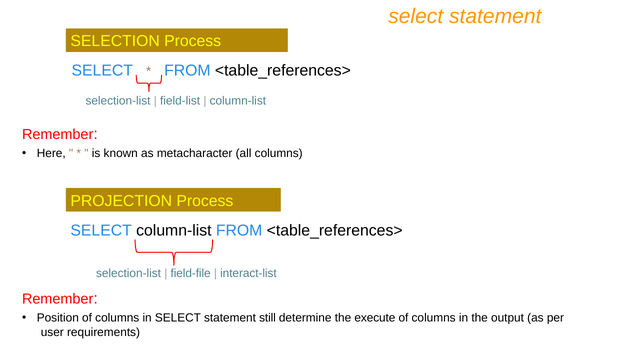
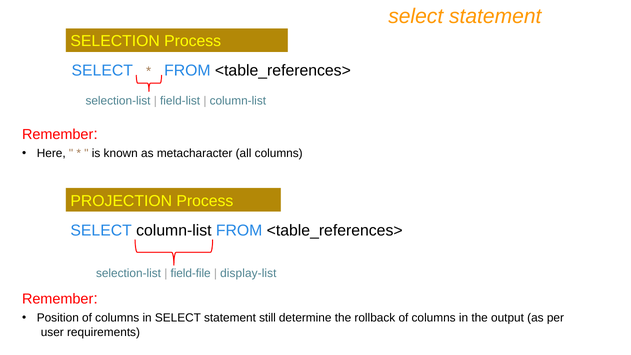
interact-list: interact-list -> display-list
execute: execute -> rollback
